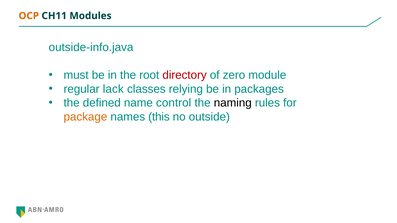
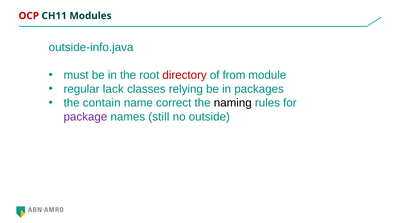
OCP colour: orange -> red
zero: zero -> from
defined: defined -> contain
control: control -> correct
package colour: orange -> purple
this: this -> still
